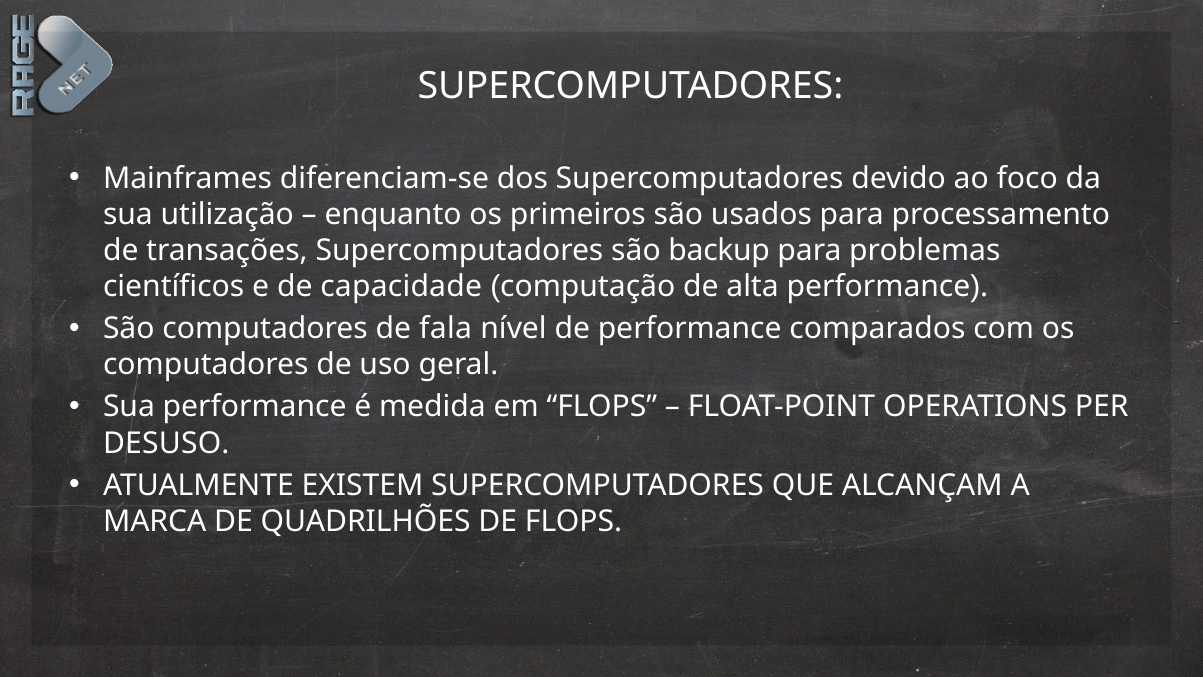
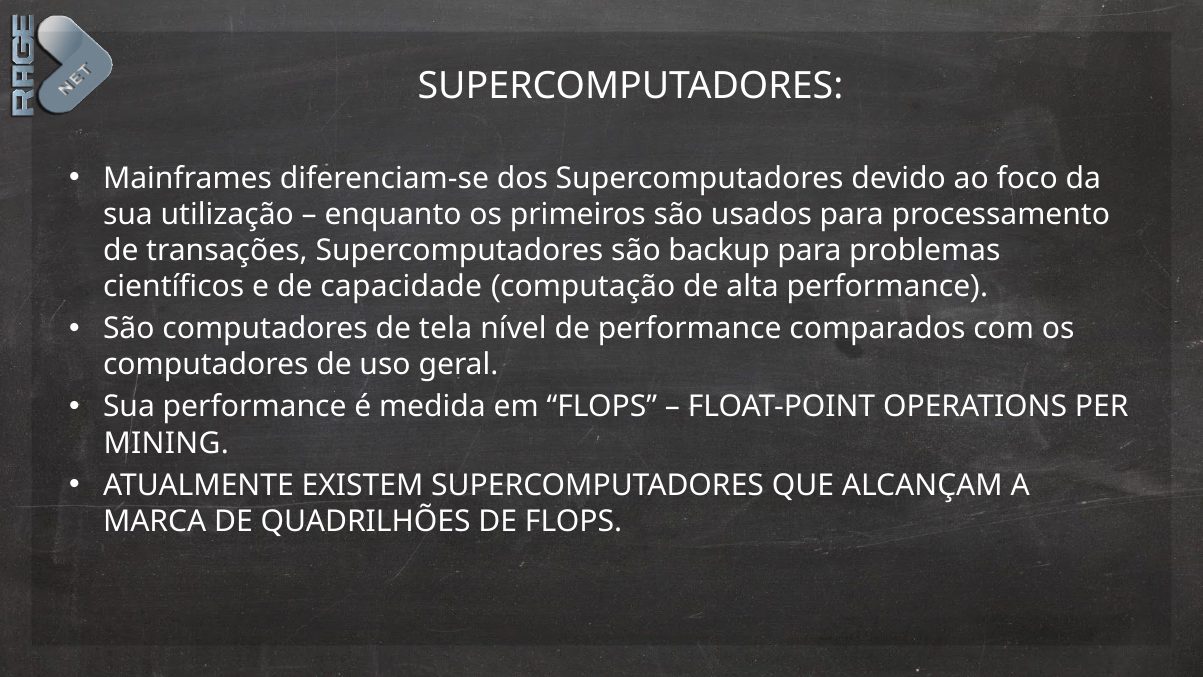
fala: fala -> tela
DESUSO: DESUSO -> MINING
